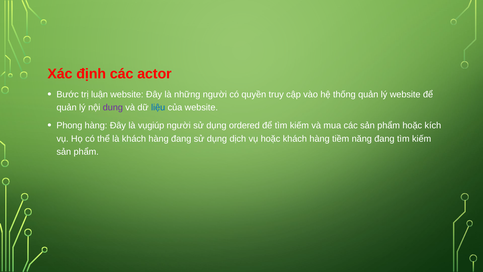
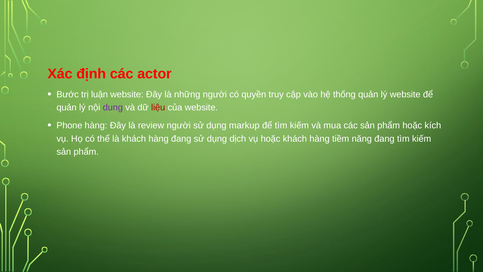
liệu colour: blue -> red
Phong: Phong -> Phone
vụgiúp: vụgiúp -> review
ordered: ordered -> markup
